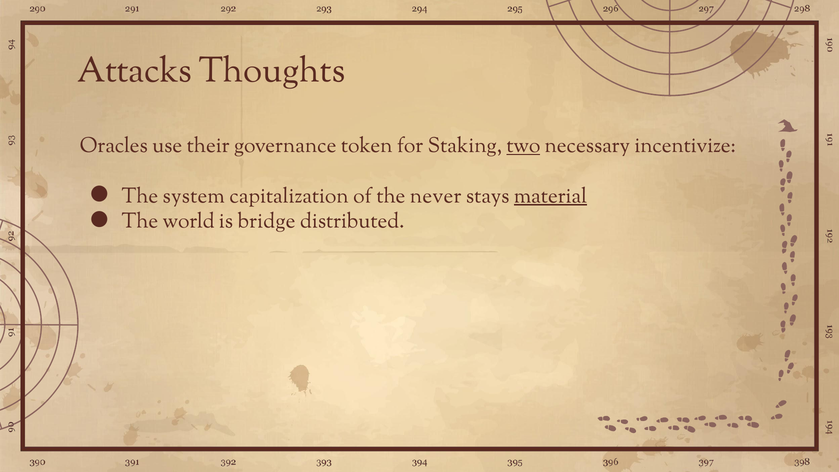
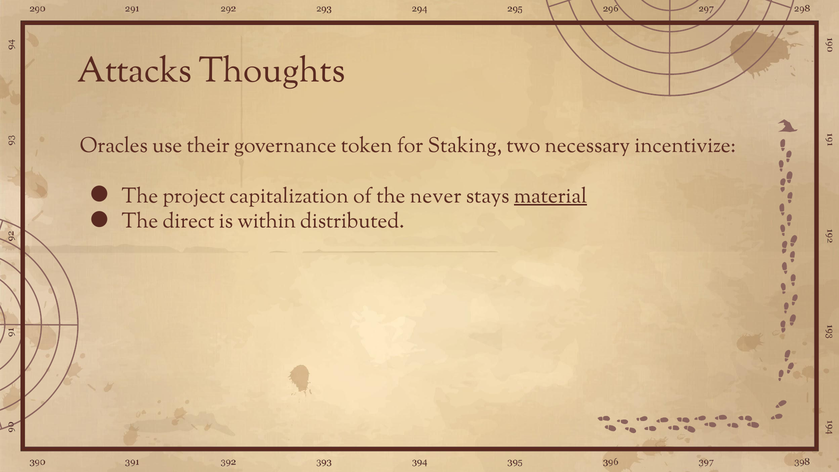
two underline: present -> none
system: system -> project
world: world -> direct
bridge: bridge -> within
